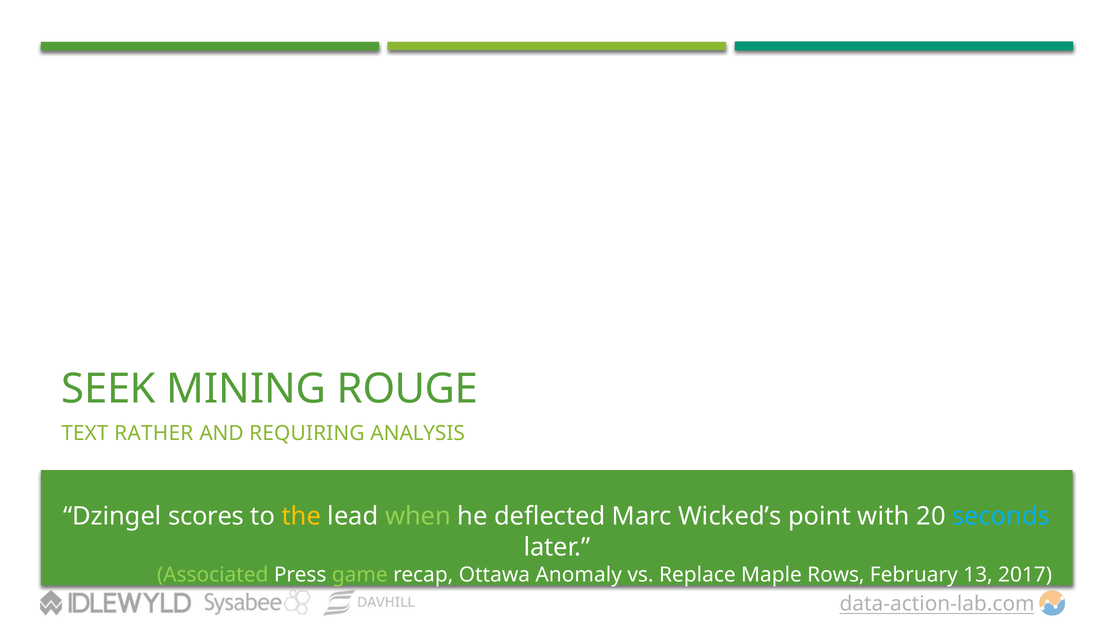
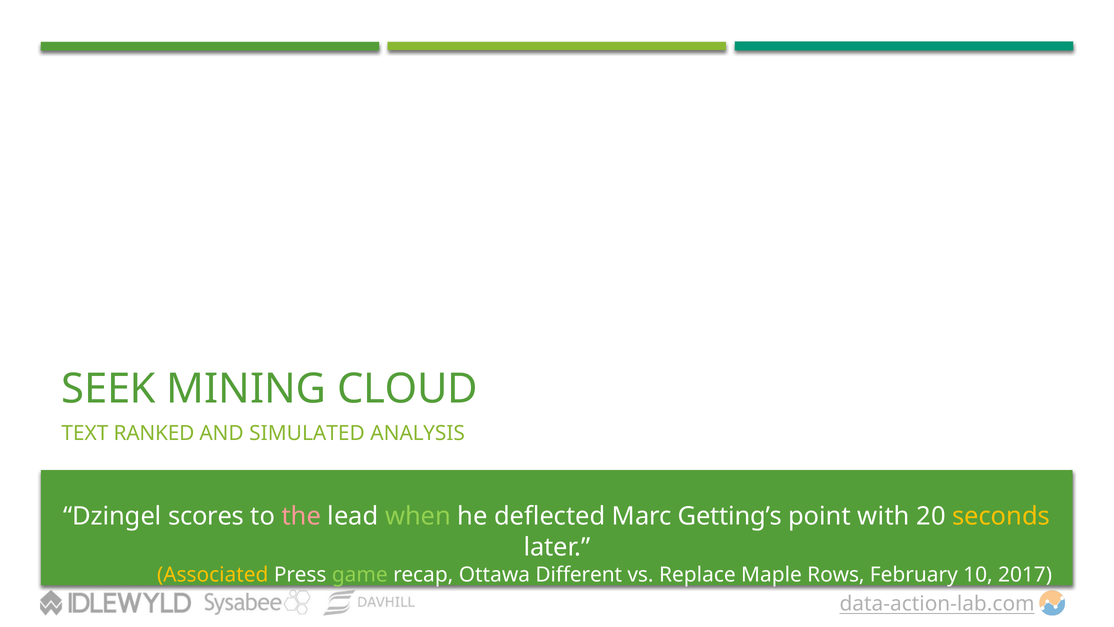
ROUGE: ROUGE -> CLOUD
RATHER: RATHER -> RANKED
REQUIRING: REQUIRING -> SIMULATED
the colour: yellow -> pink
Wicked’s: Wicked’s -> Getting’s
seconds colour: light blue -> yellow
Associated colour: light green -> yellow
Anomaly: Anomaly -> Different
13: 13 -> 10
